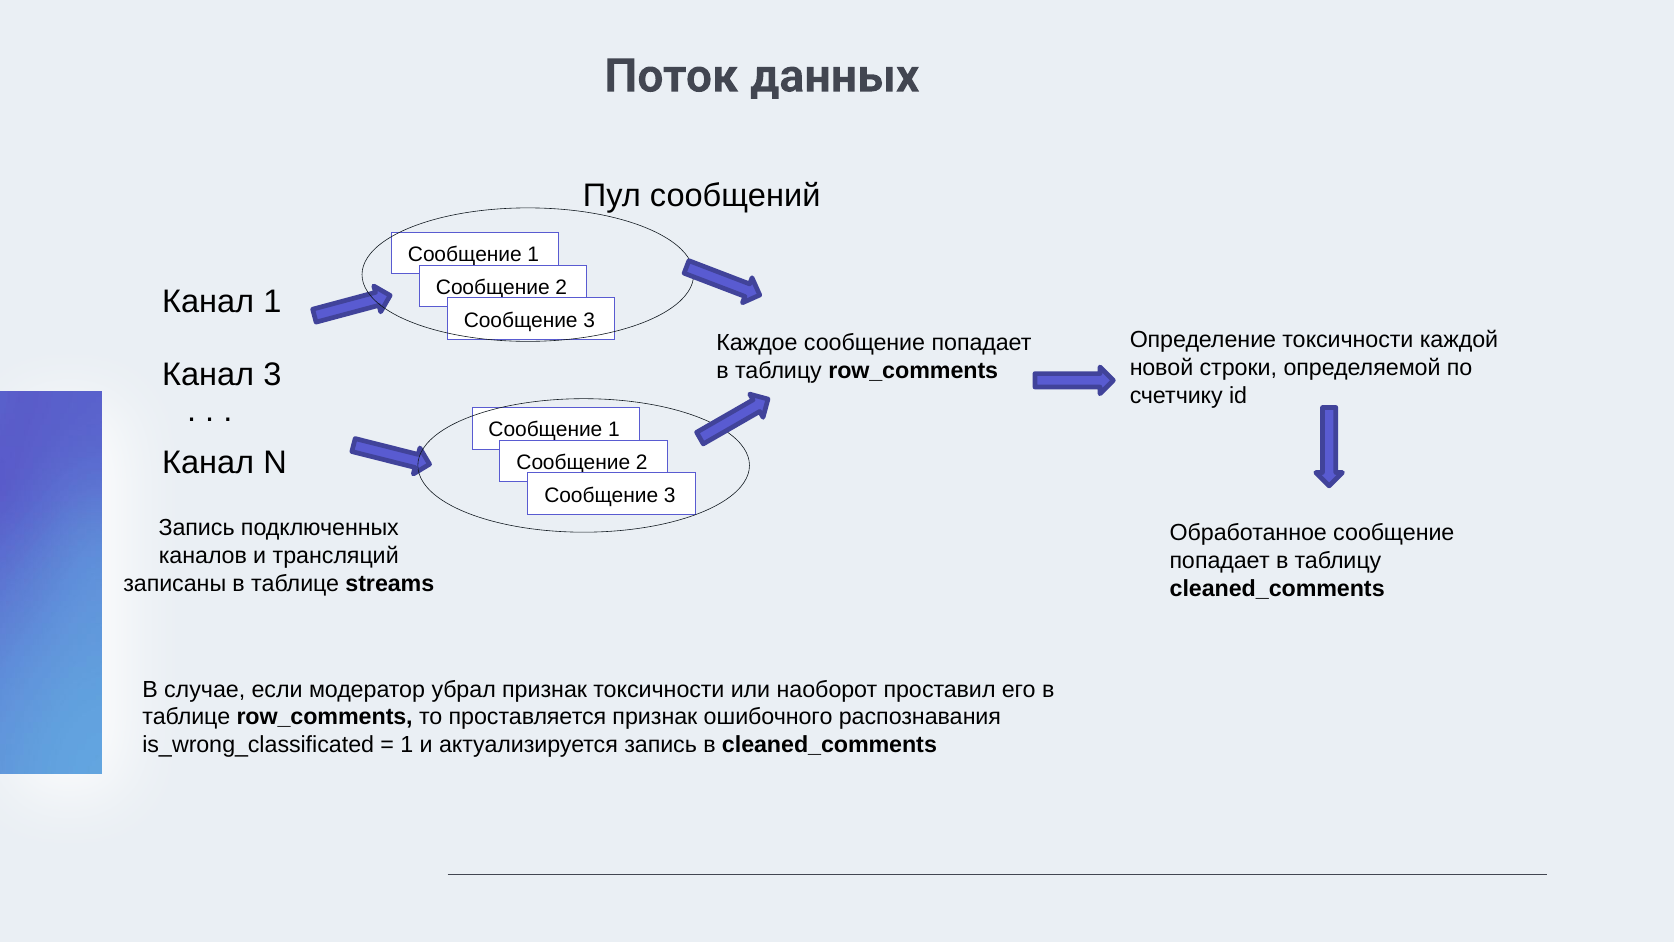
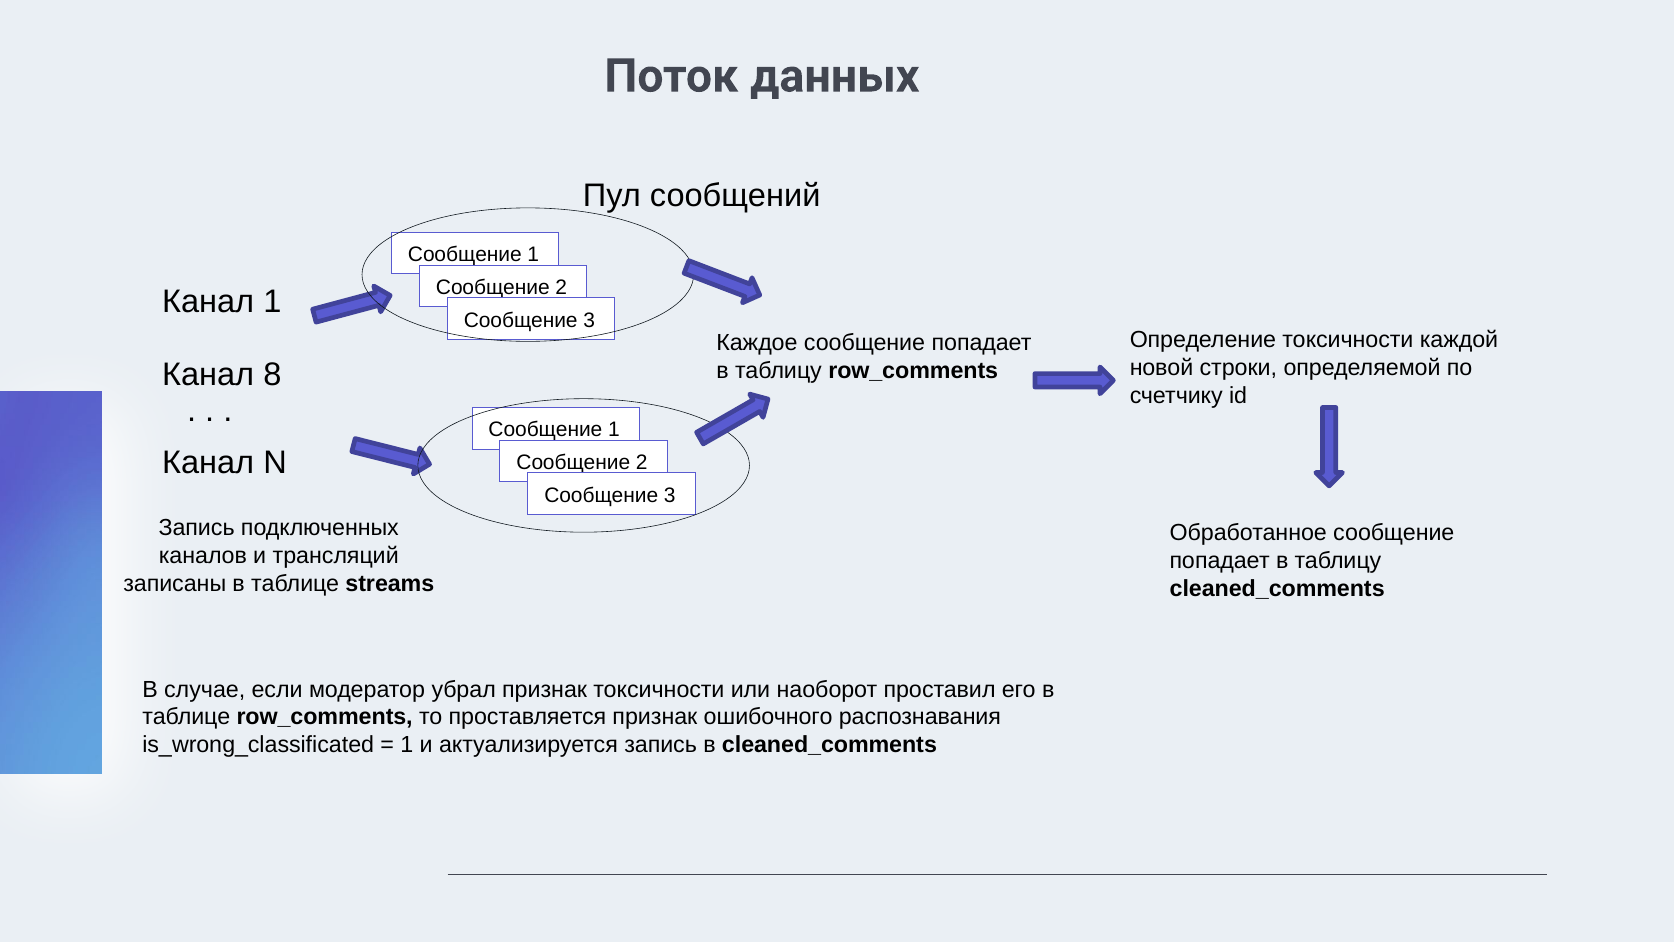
Канал 3: 3 -> 8
